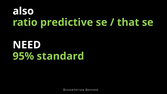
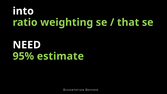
also: also -> into
predictive: predictive -> weighting
standard: standard -> estimate
